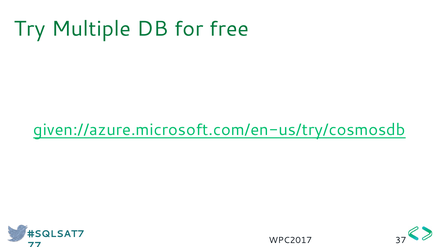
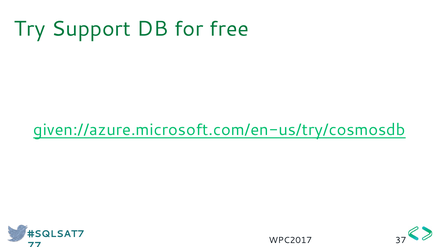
Multiple: Multiple -> Support
